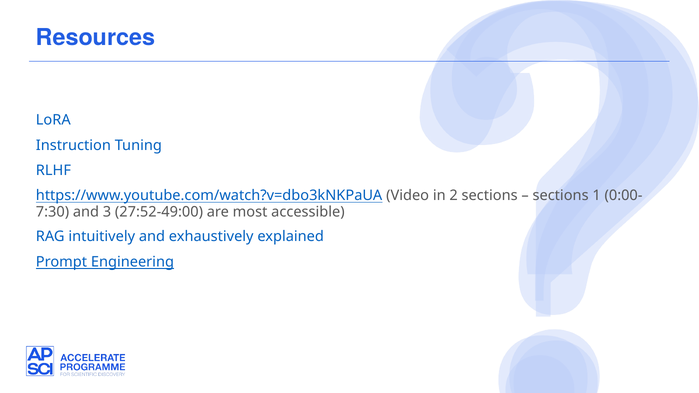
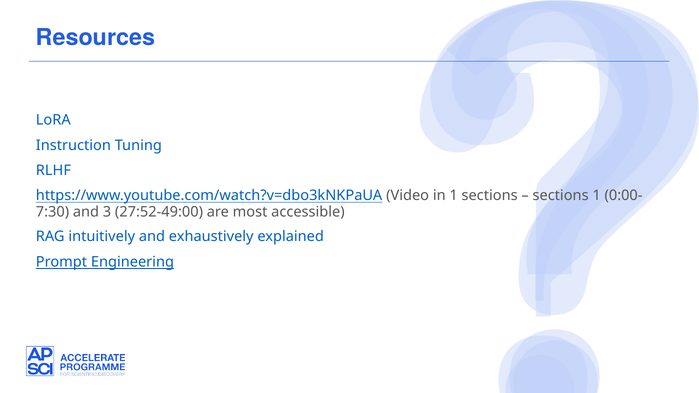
in 2: 2 -> 1
